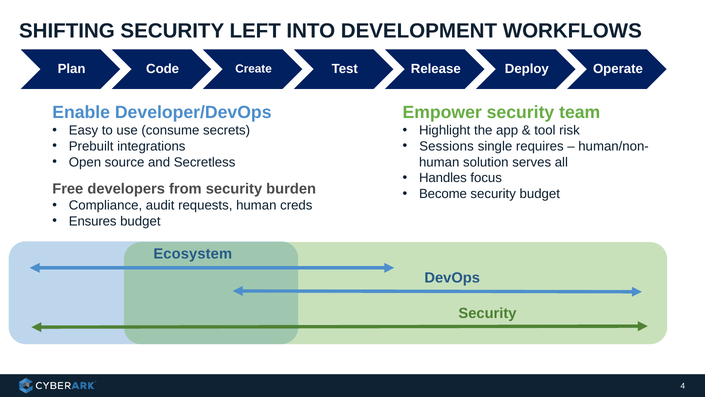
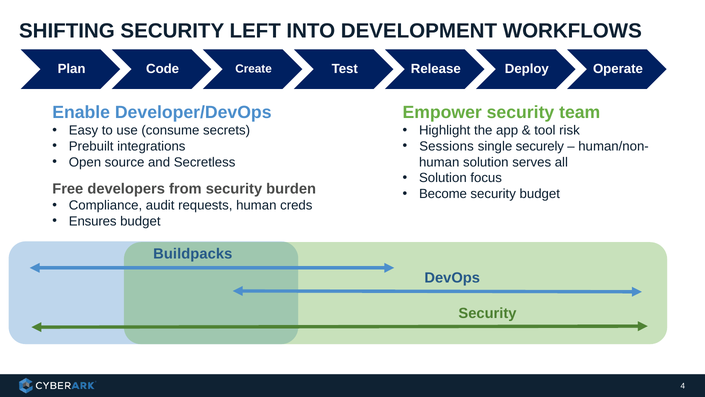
requires: requires -> securely
Handles at (443, 178): Handles -> Solution
Ecosystem: Ecosystem -> Buildpacks
